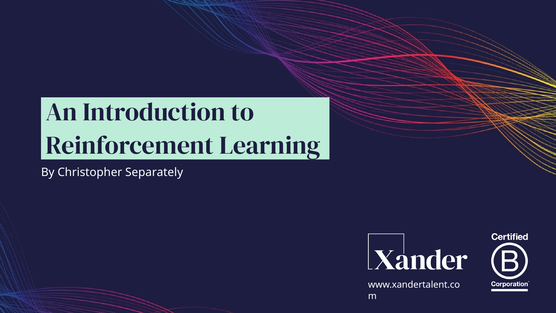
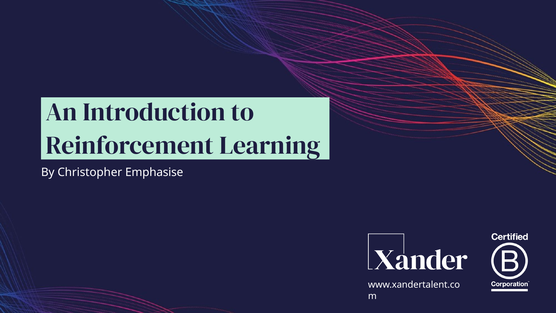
Separately: Separately -> Emphasise
